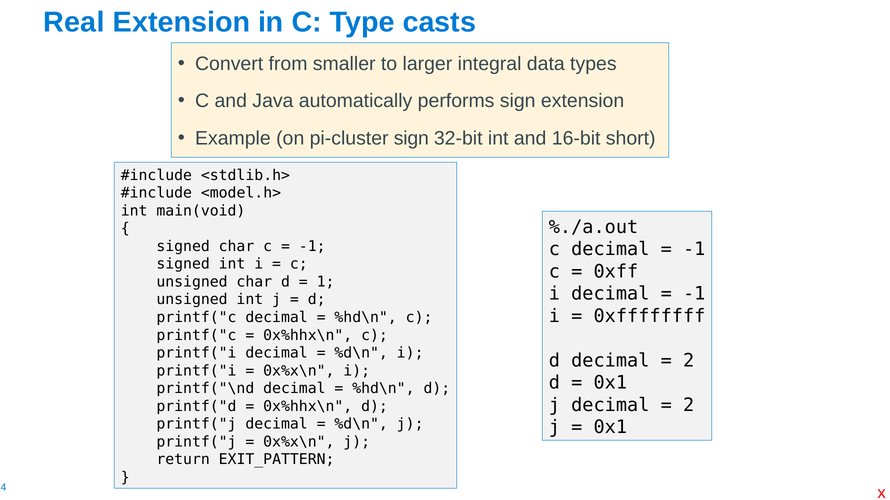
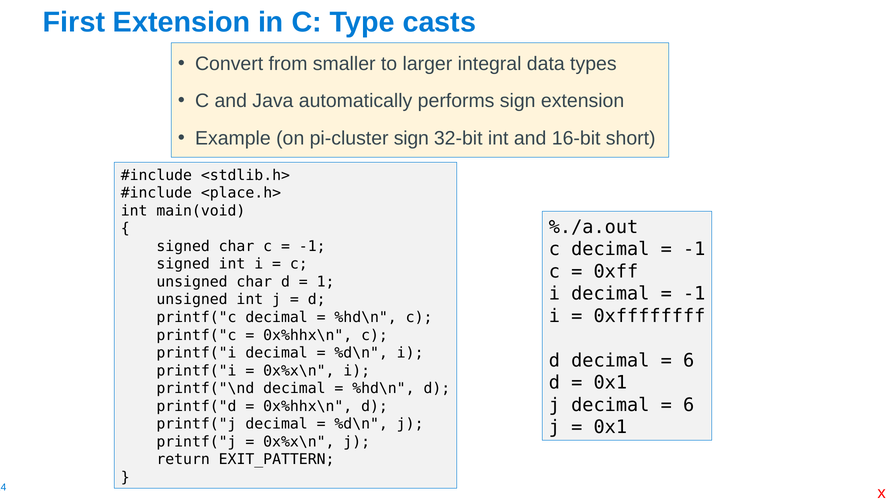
Real: Real -> First
<model.h>: <model.h> -> <place.h>
2 at (689, 361): 2 -> 6
2 at (689, 405): 2 -> 6
